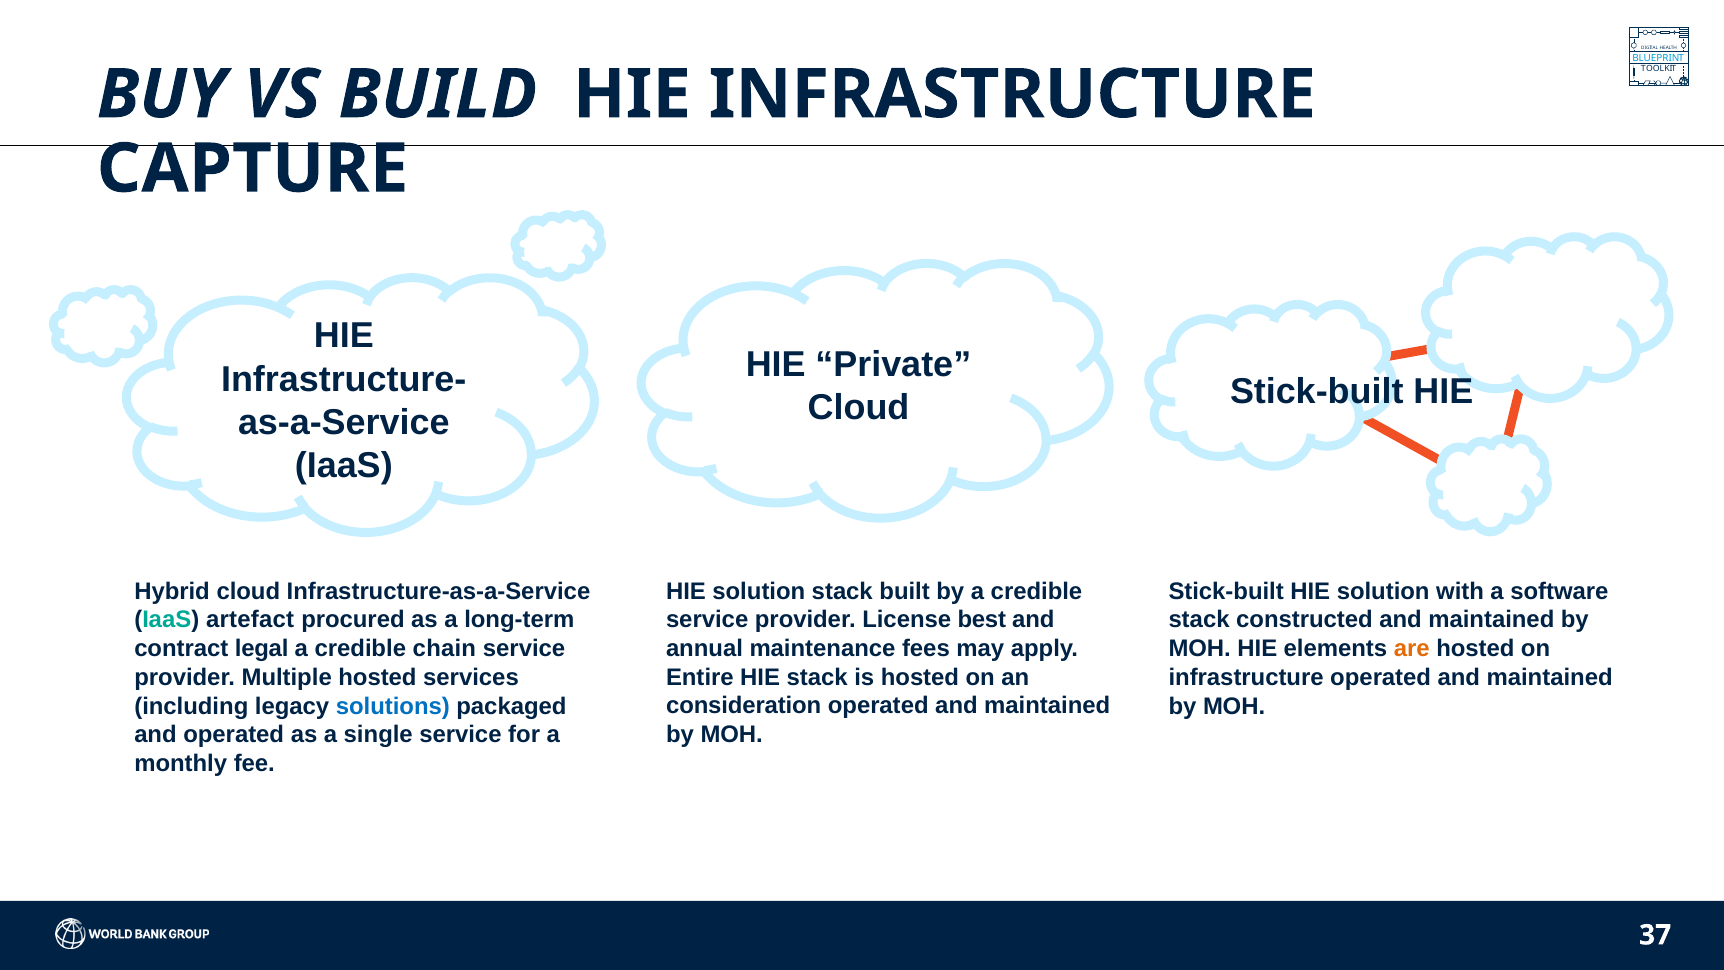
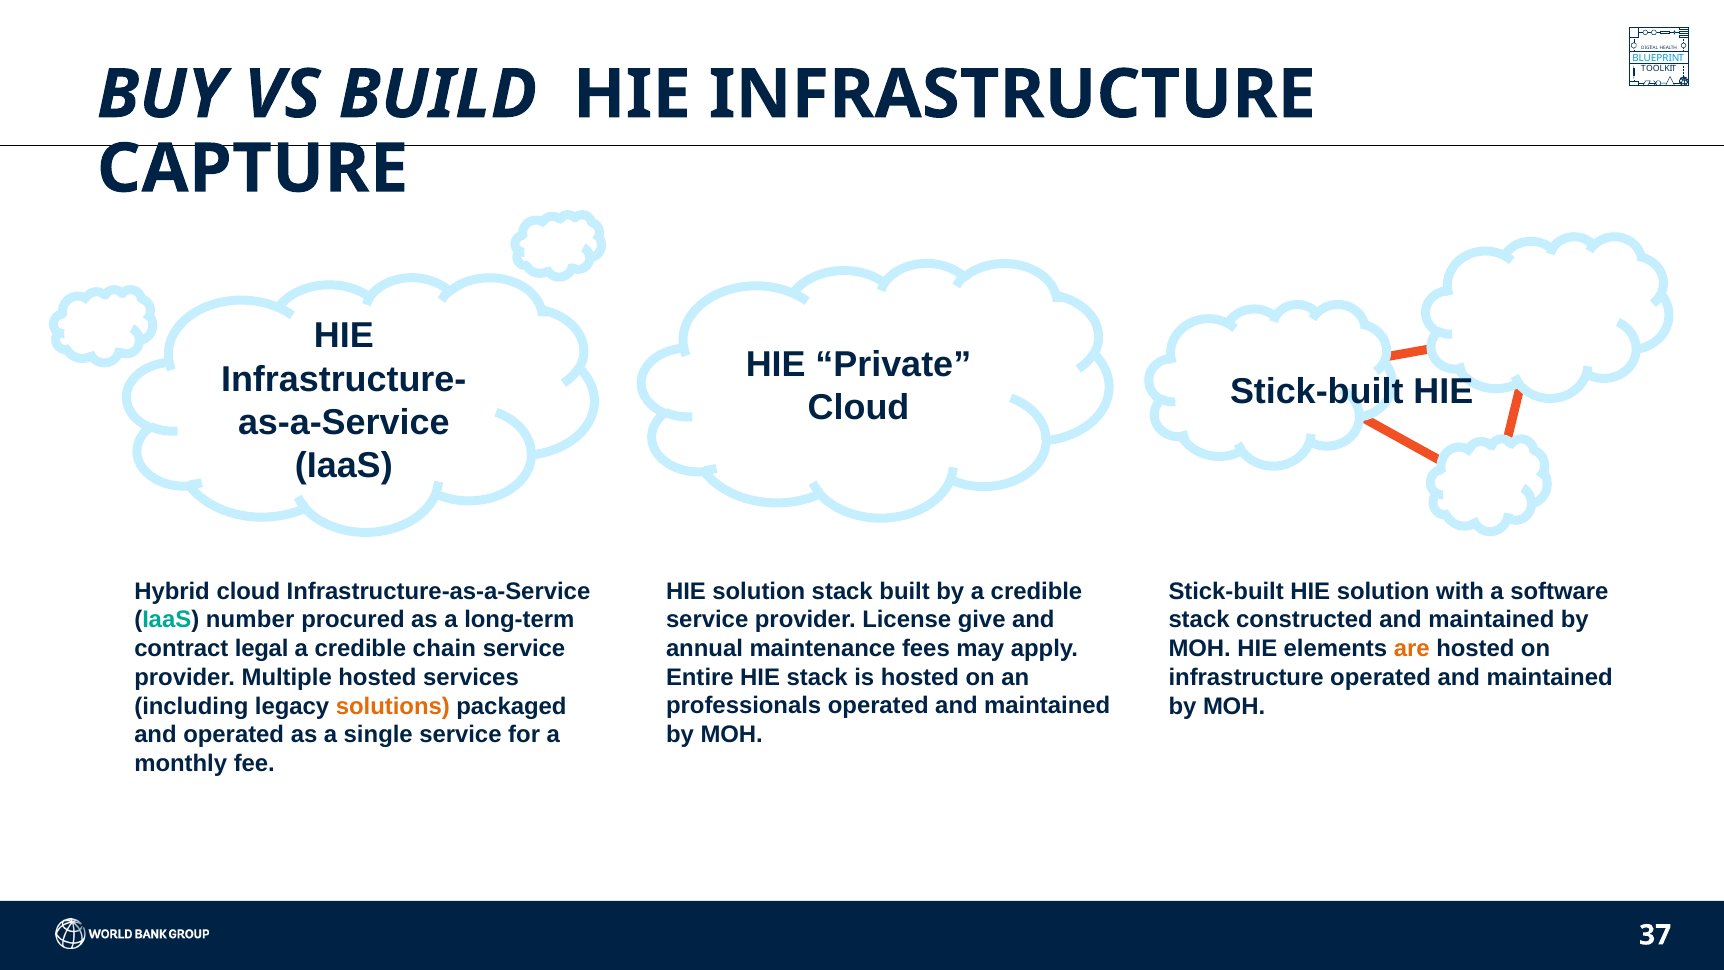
artefact: artefact -> number
best: best -> give
consideration: consideration -> professionals
solutions colour: blue -> orange
